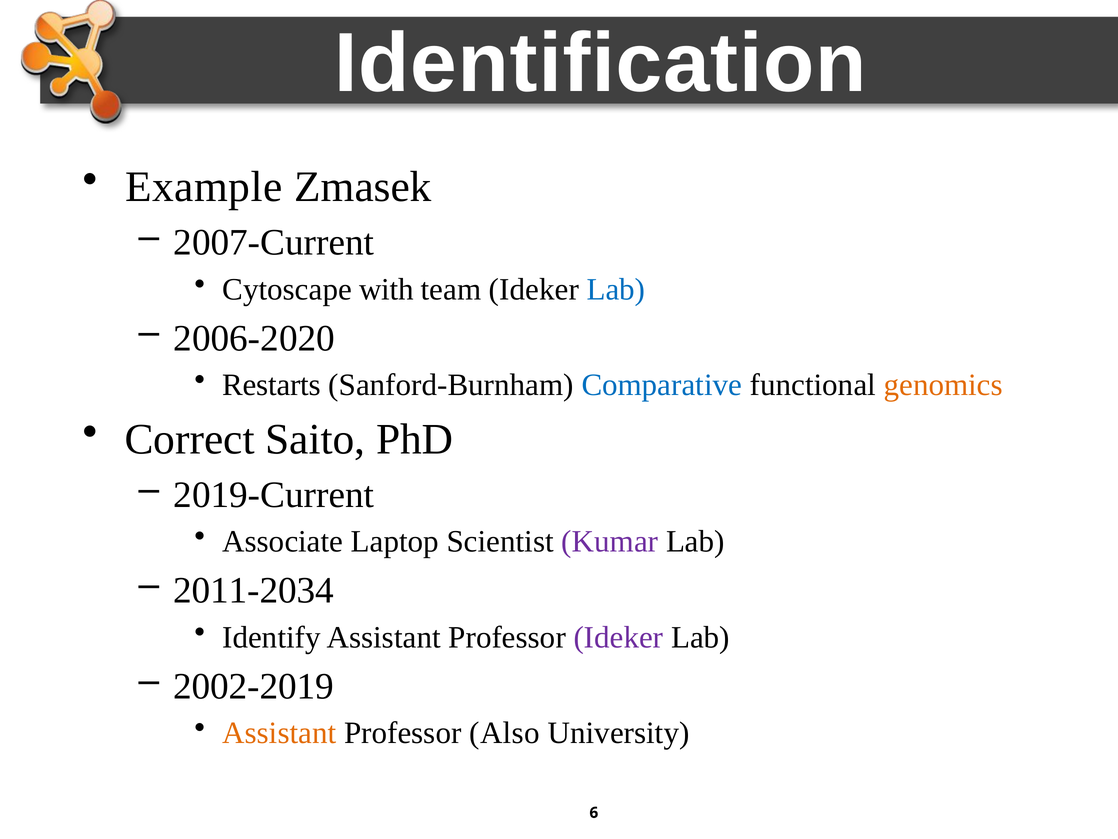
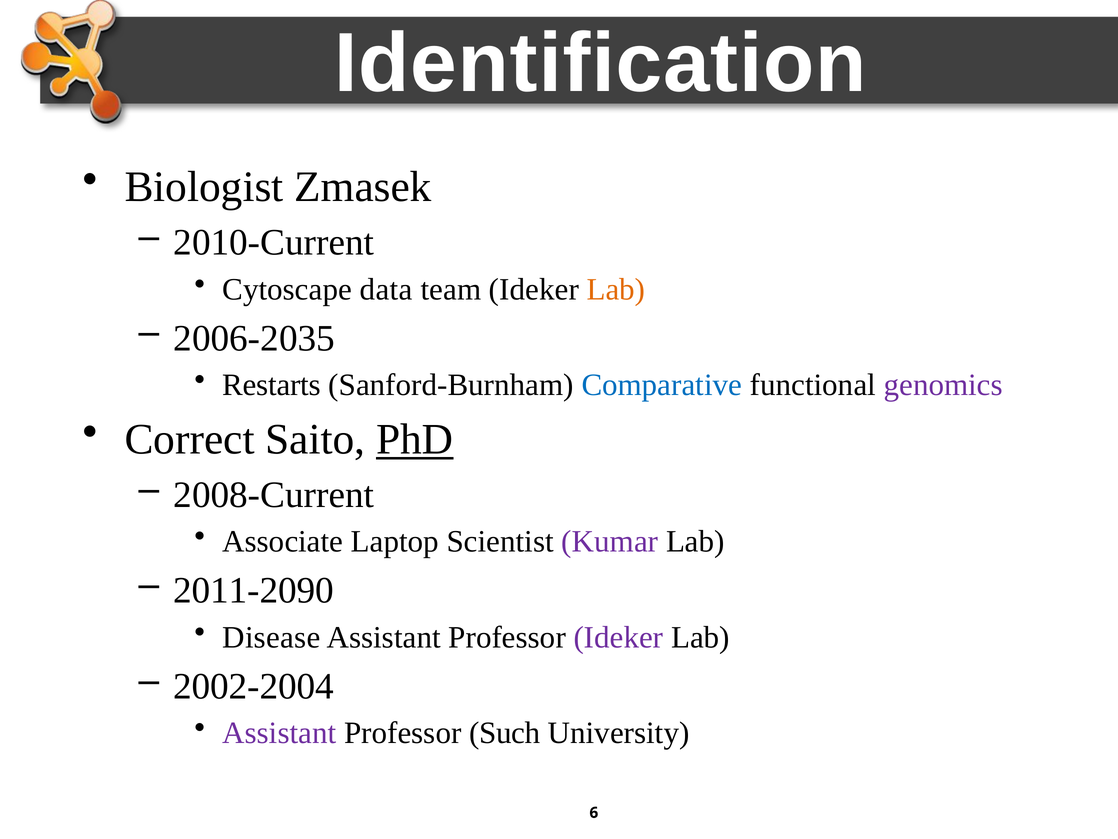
Example: Example -> Biologist
2007-Current: 2007-Current -> 2010-Current
with: with -> data
Lab at (616, 289) colour: blue -> orange
2006-2020: 2006-2020 -> 2006-2035
genomics colour: orange -> purple
PhD underline: none -> present
2019-Current: 2019-Current -> 2008-Current
2011-2034: 2011-2034 -> 2011-2090
Identify: Identify -> Disease
2002-2019: 2002-2019 -> 2002-2004
Assistant at (279, 733) colour: orange -> purple
Also: Also -> Such
